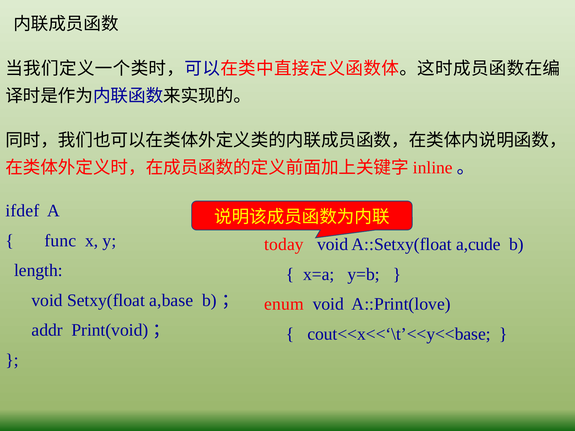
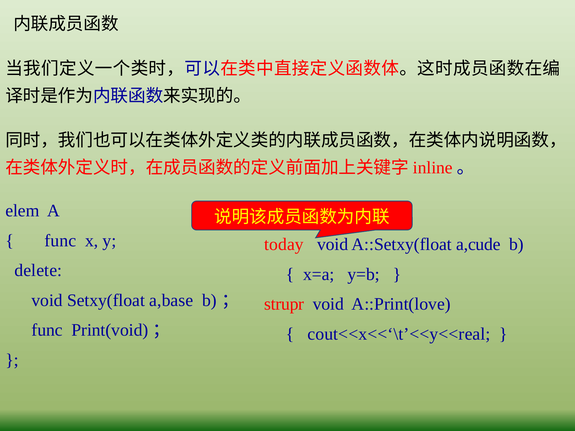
ifdef: ifdef -> elem
length: length -> delete
enum: enum -> strupr
addr at (47, 330): addr -> func
cout<<x<<‘\t’<<y<<base: cout<<x<<‘\t’<<y<<base -> cout<<x<<‘\t’<<y<<real
